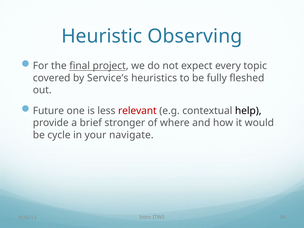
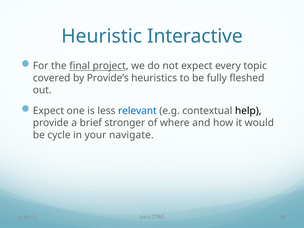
Observing: Observing -> Interactive
Service’s: Service’s -> Provide’s
Future at (48, 111): Future -> Expect
relevant colour: red -> blue
